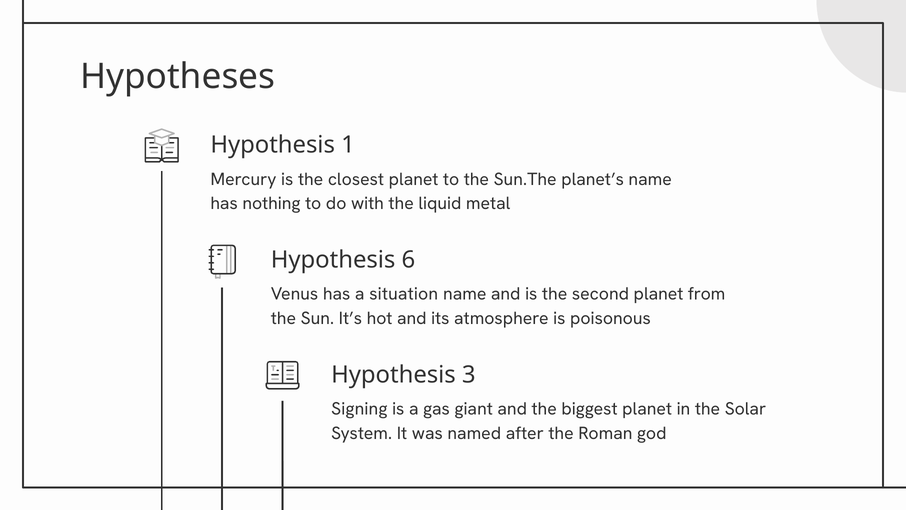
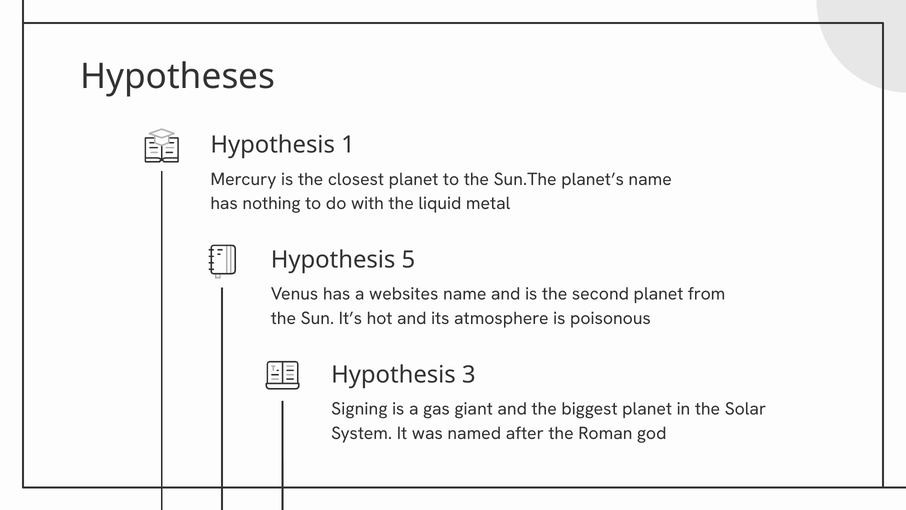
6: 6 -> 5
situation: situation -> websites
